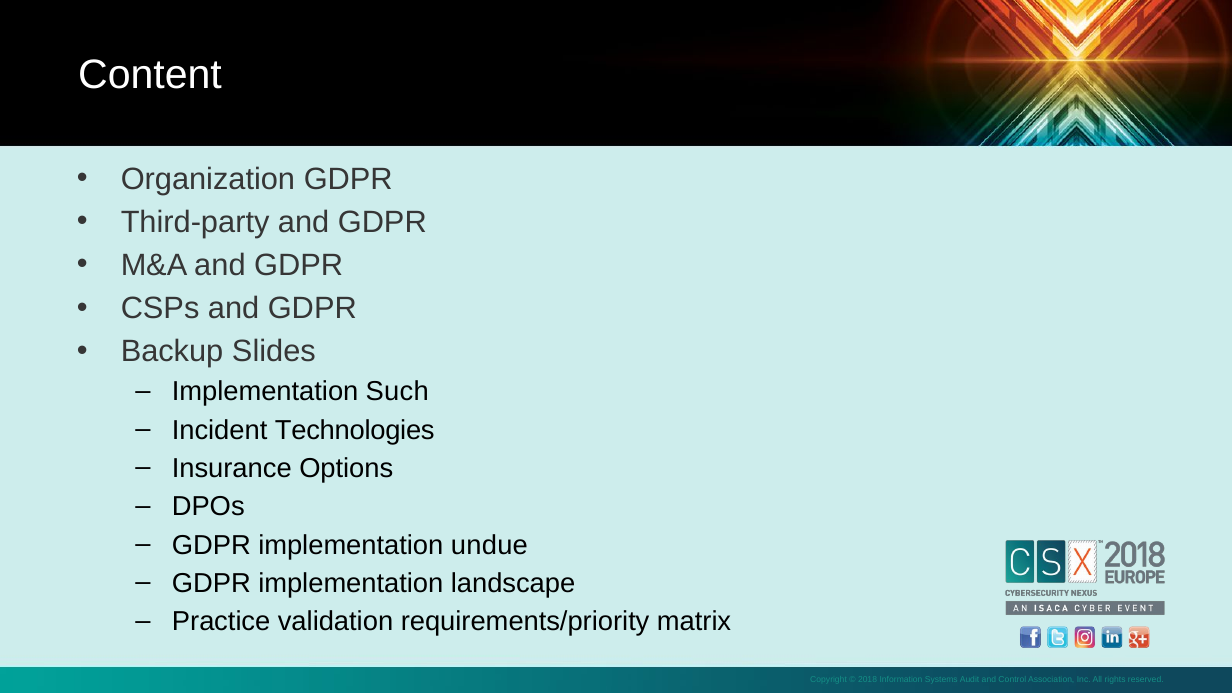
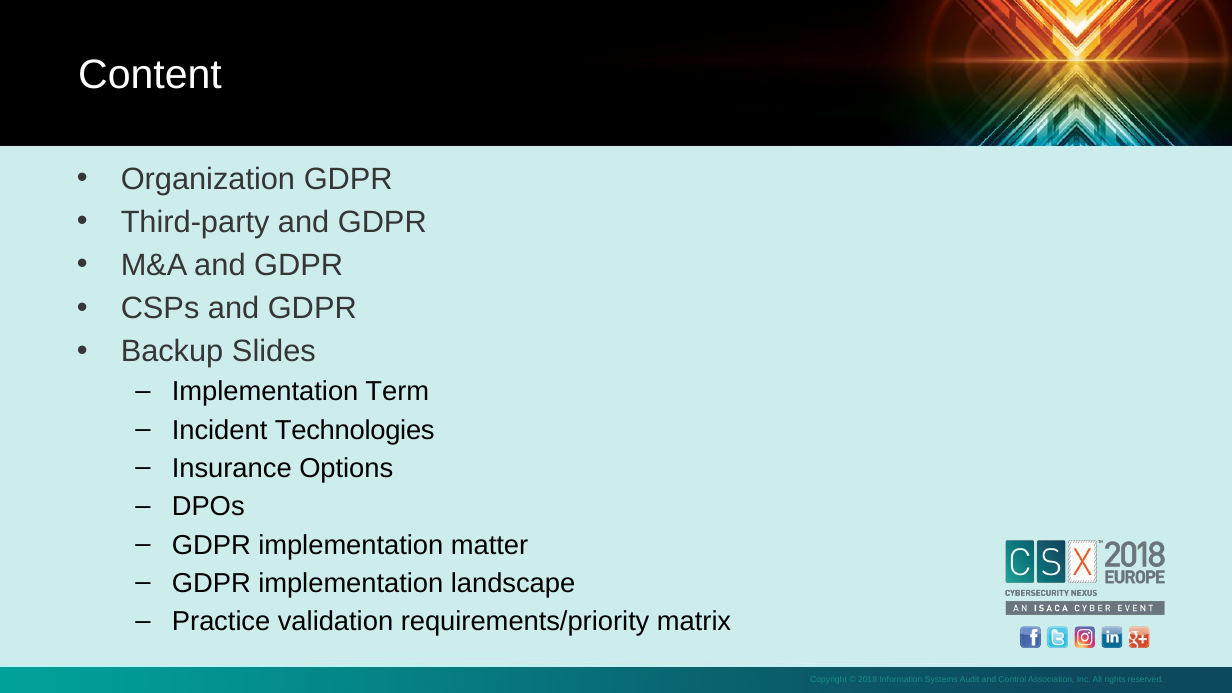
Such: Such -> Term
undue: undue -> matter
